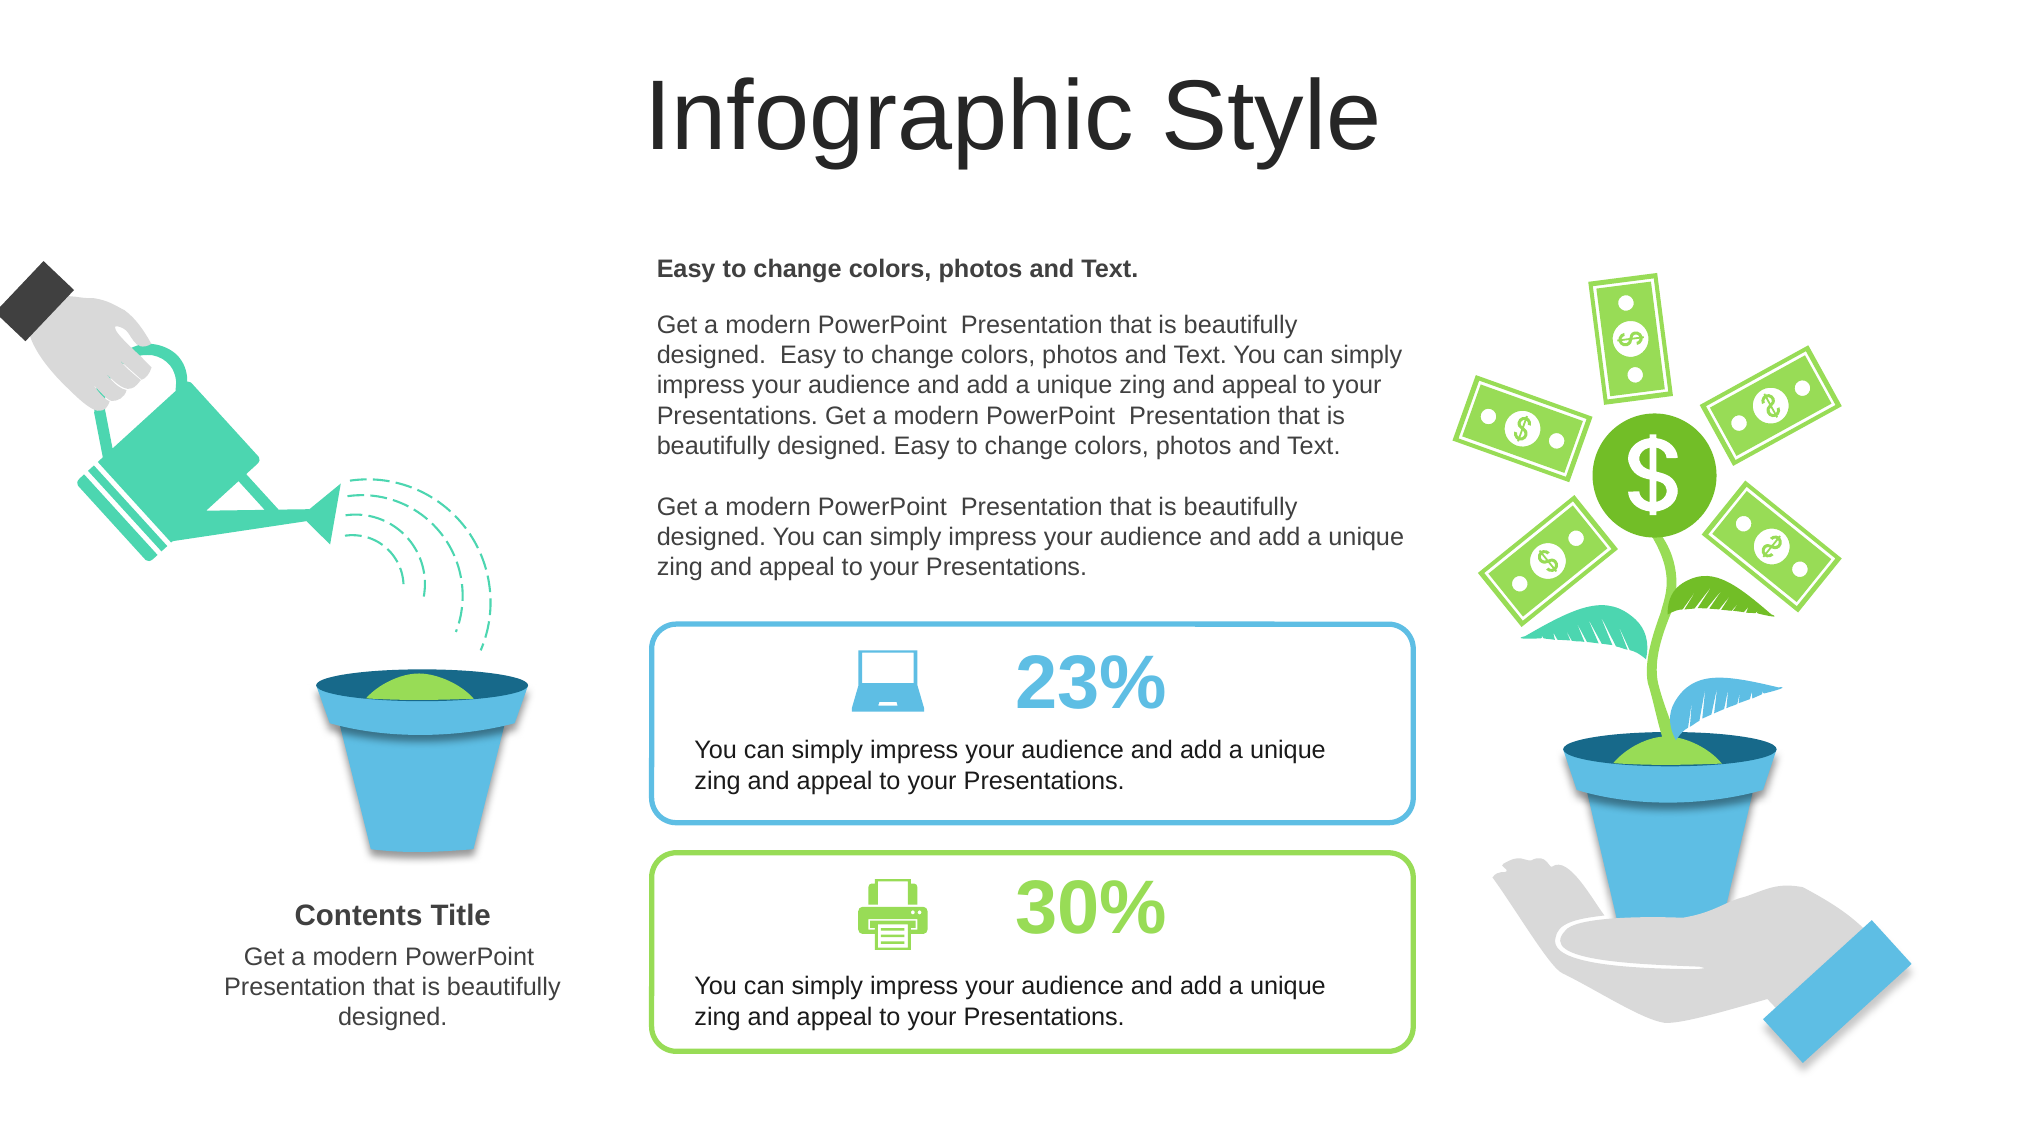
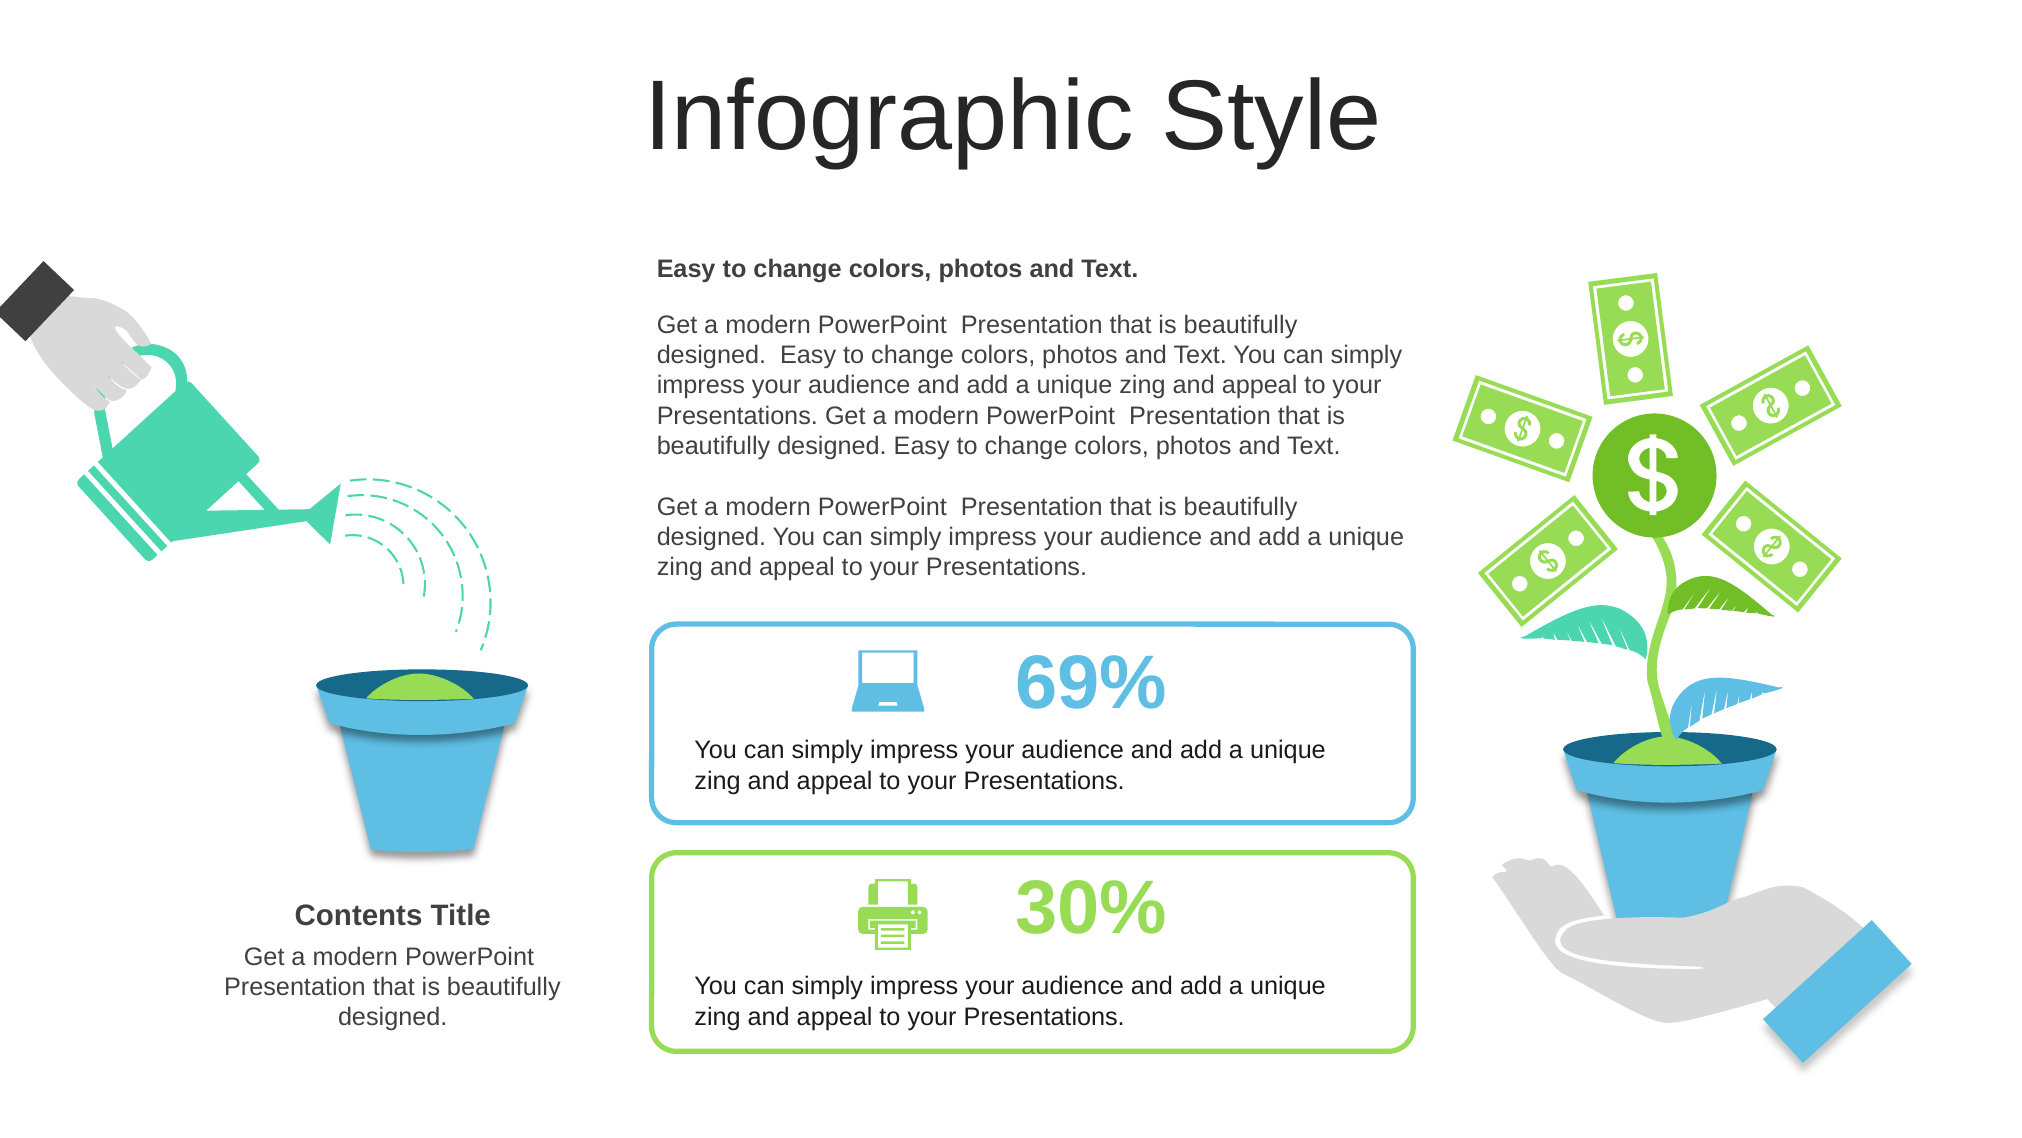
23%: 23% -> 69%
